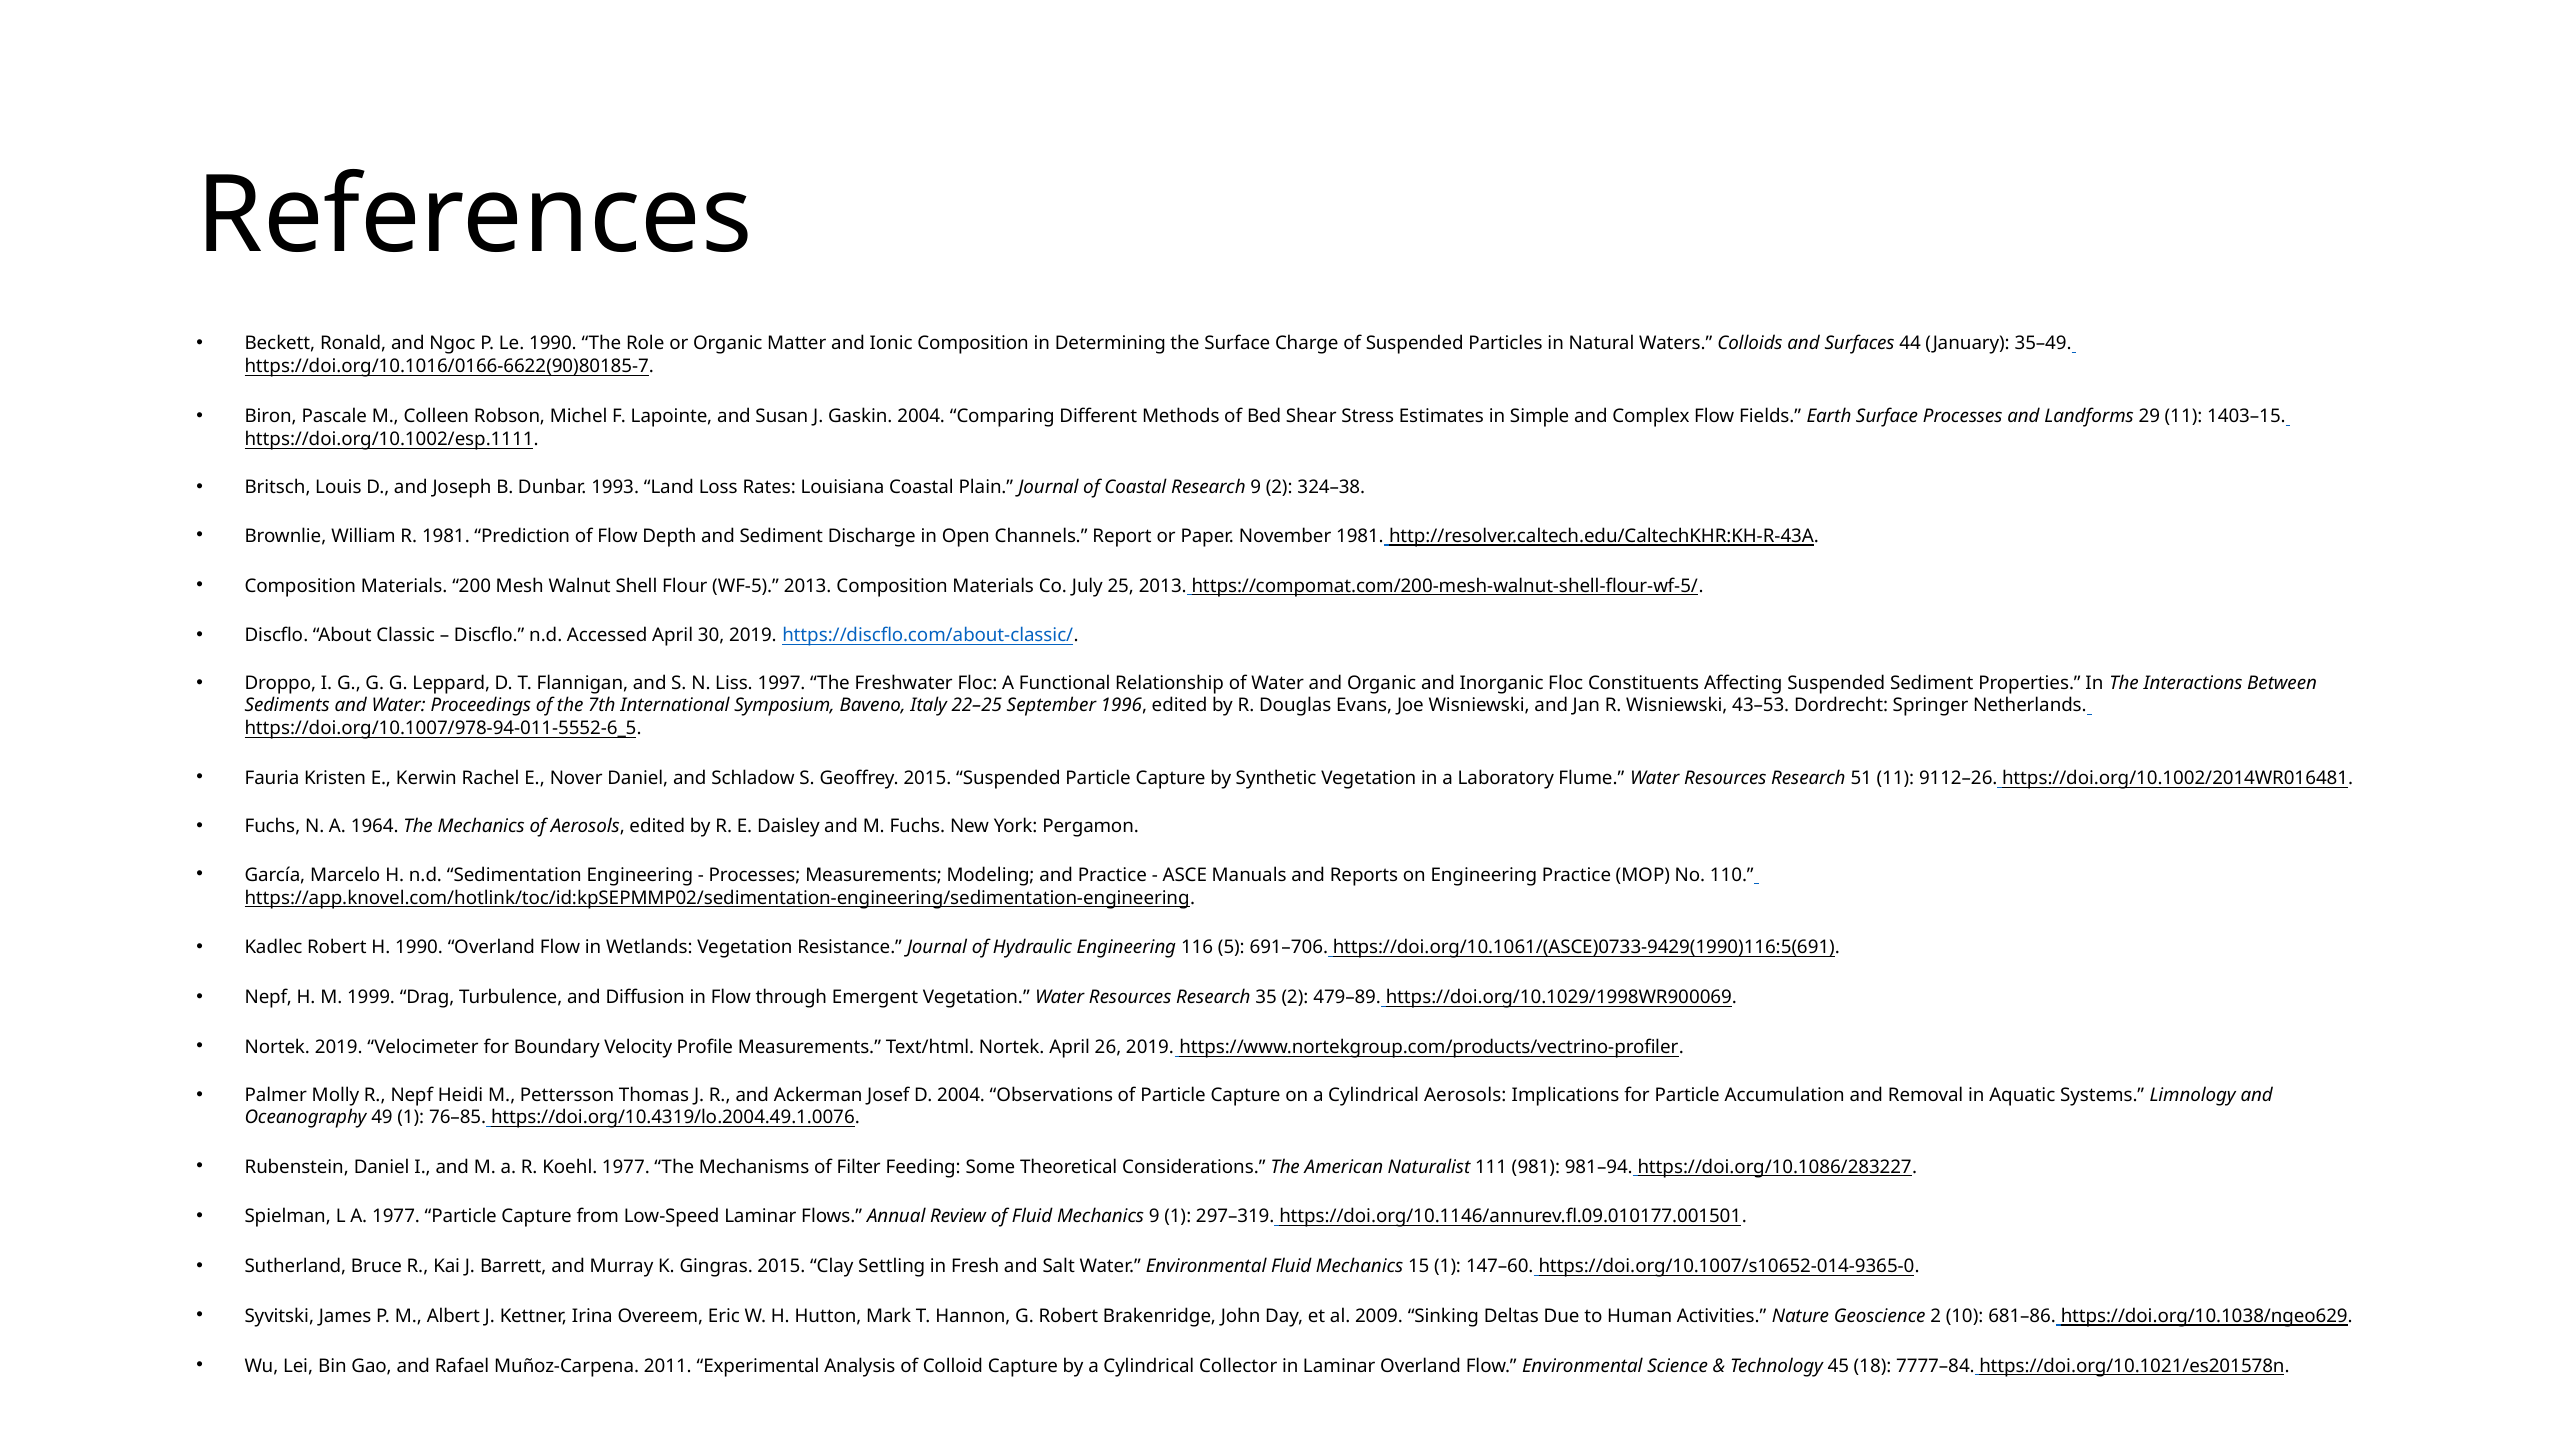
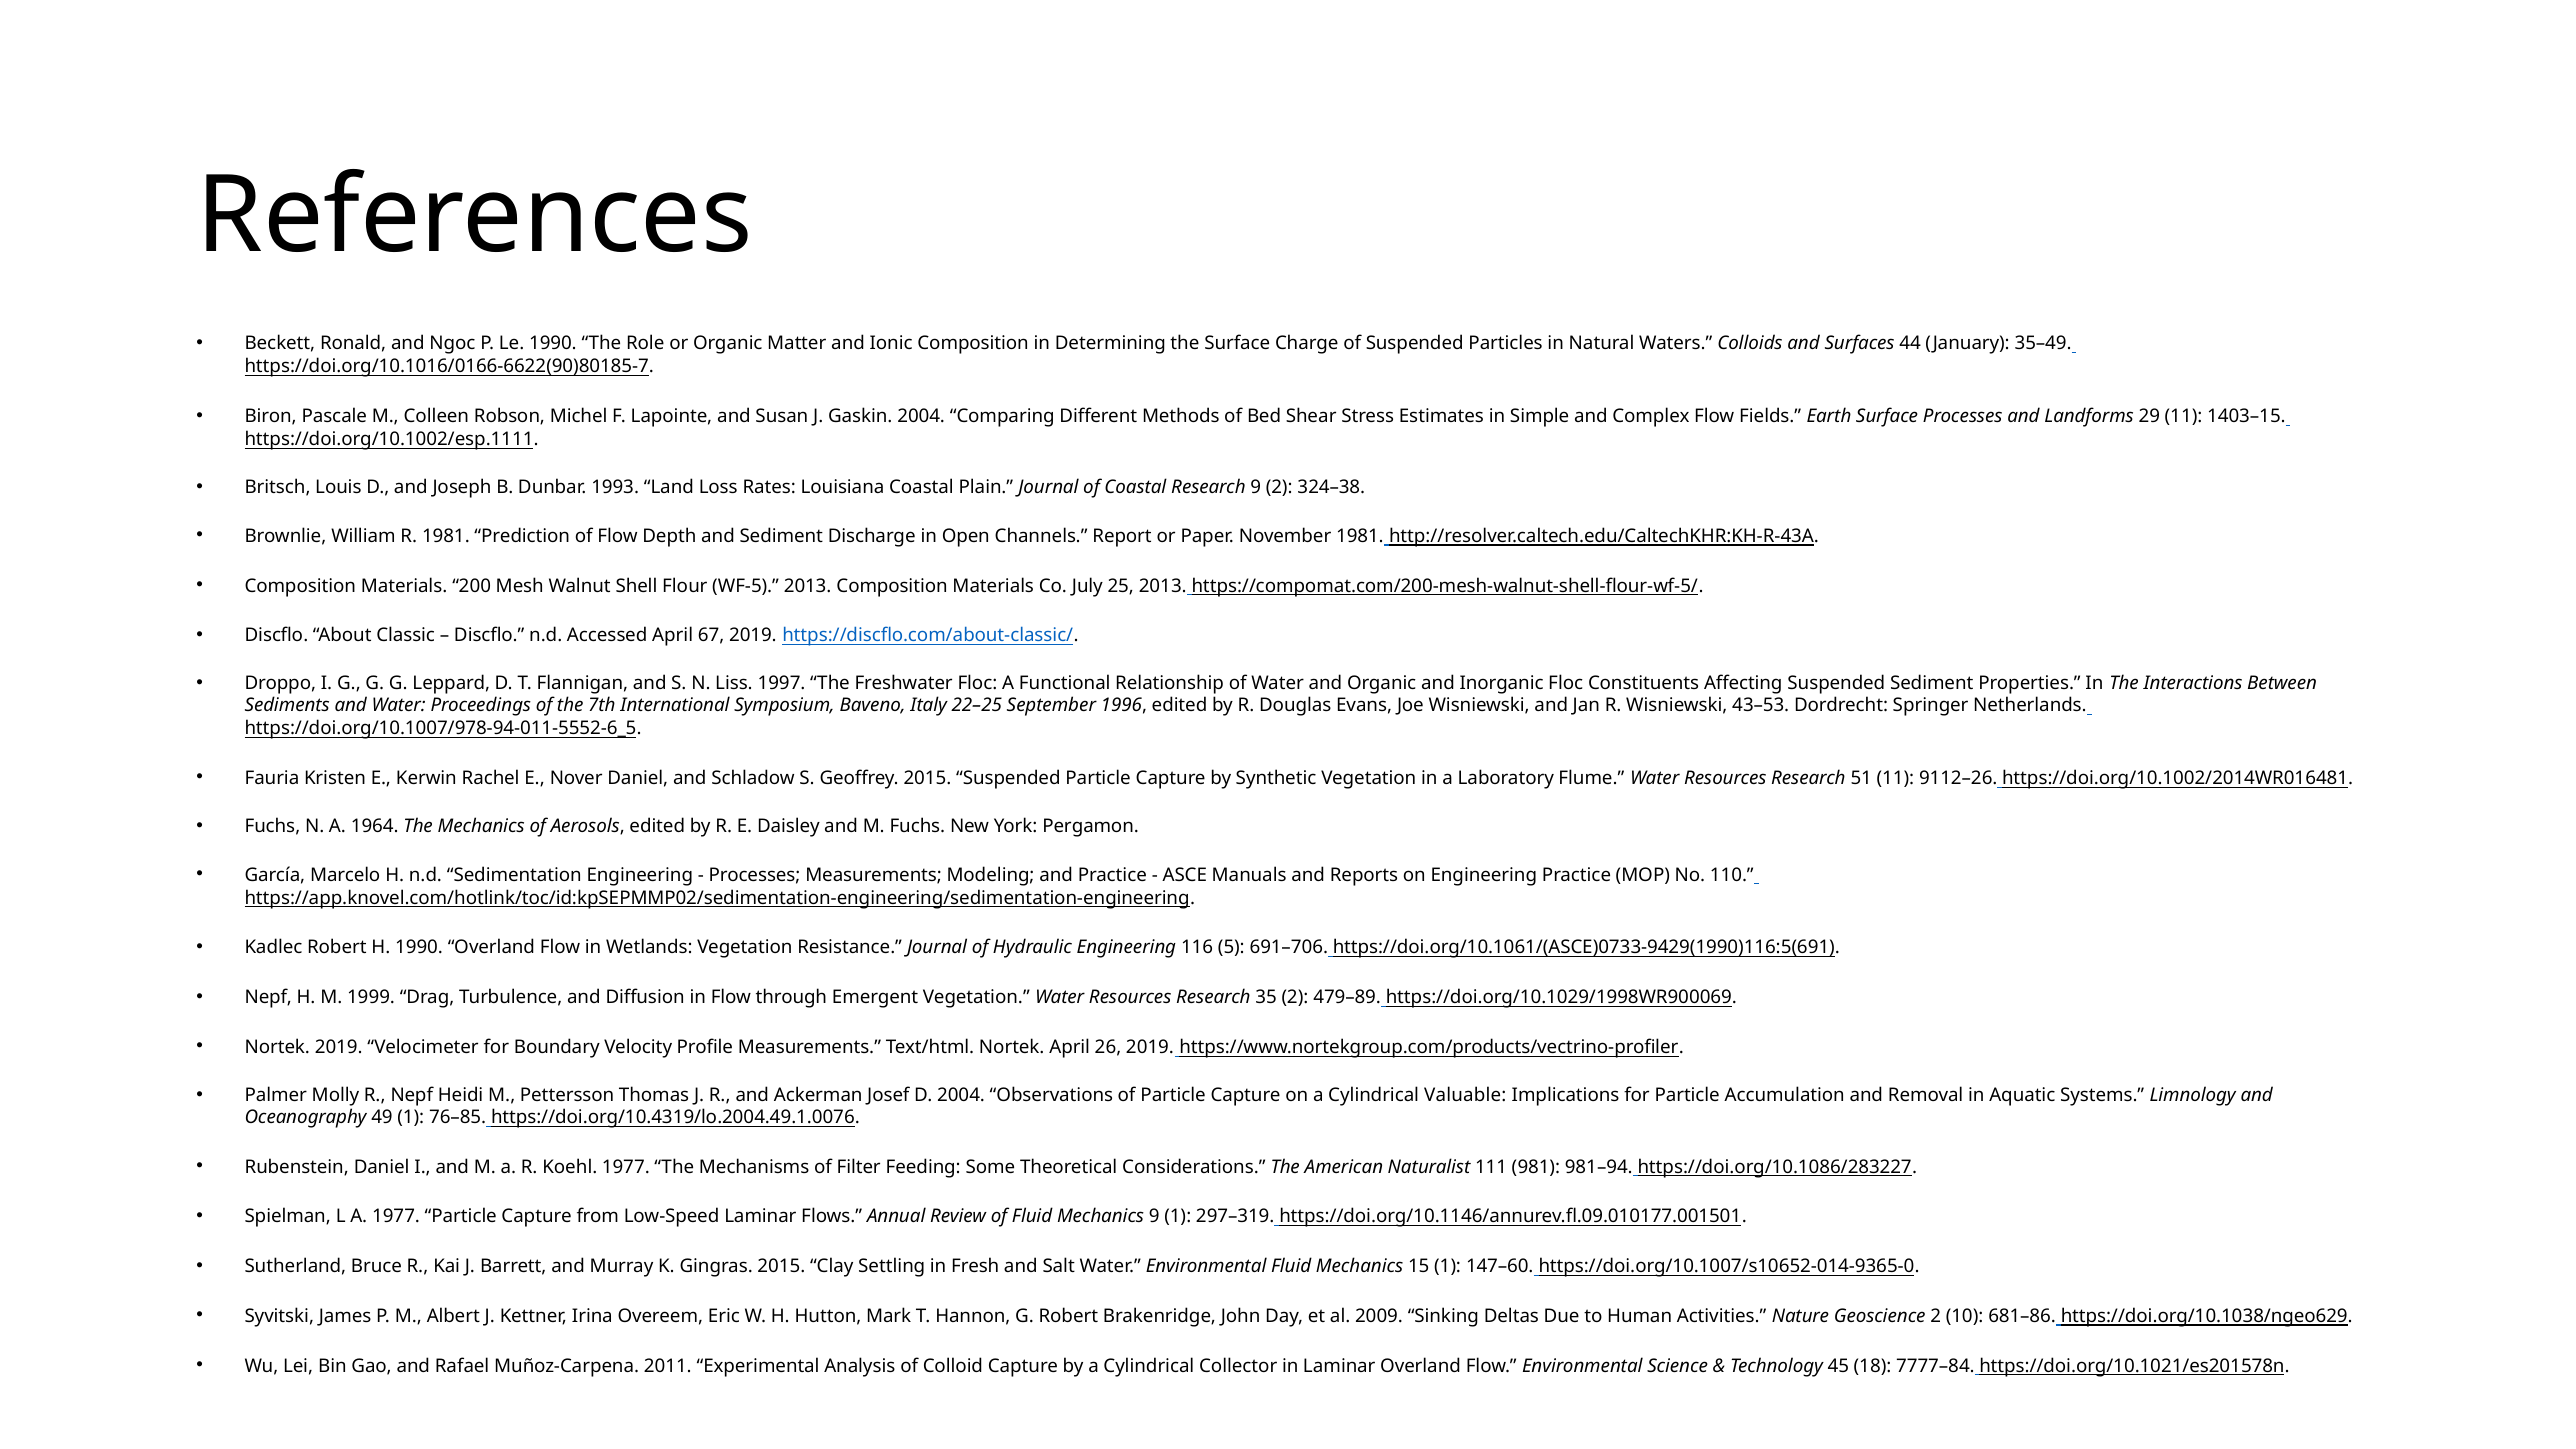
30: 30 -> 67
Cylindrical Aerosols: Aerosols -> Valuable
